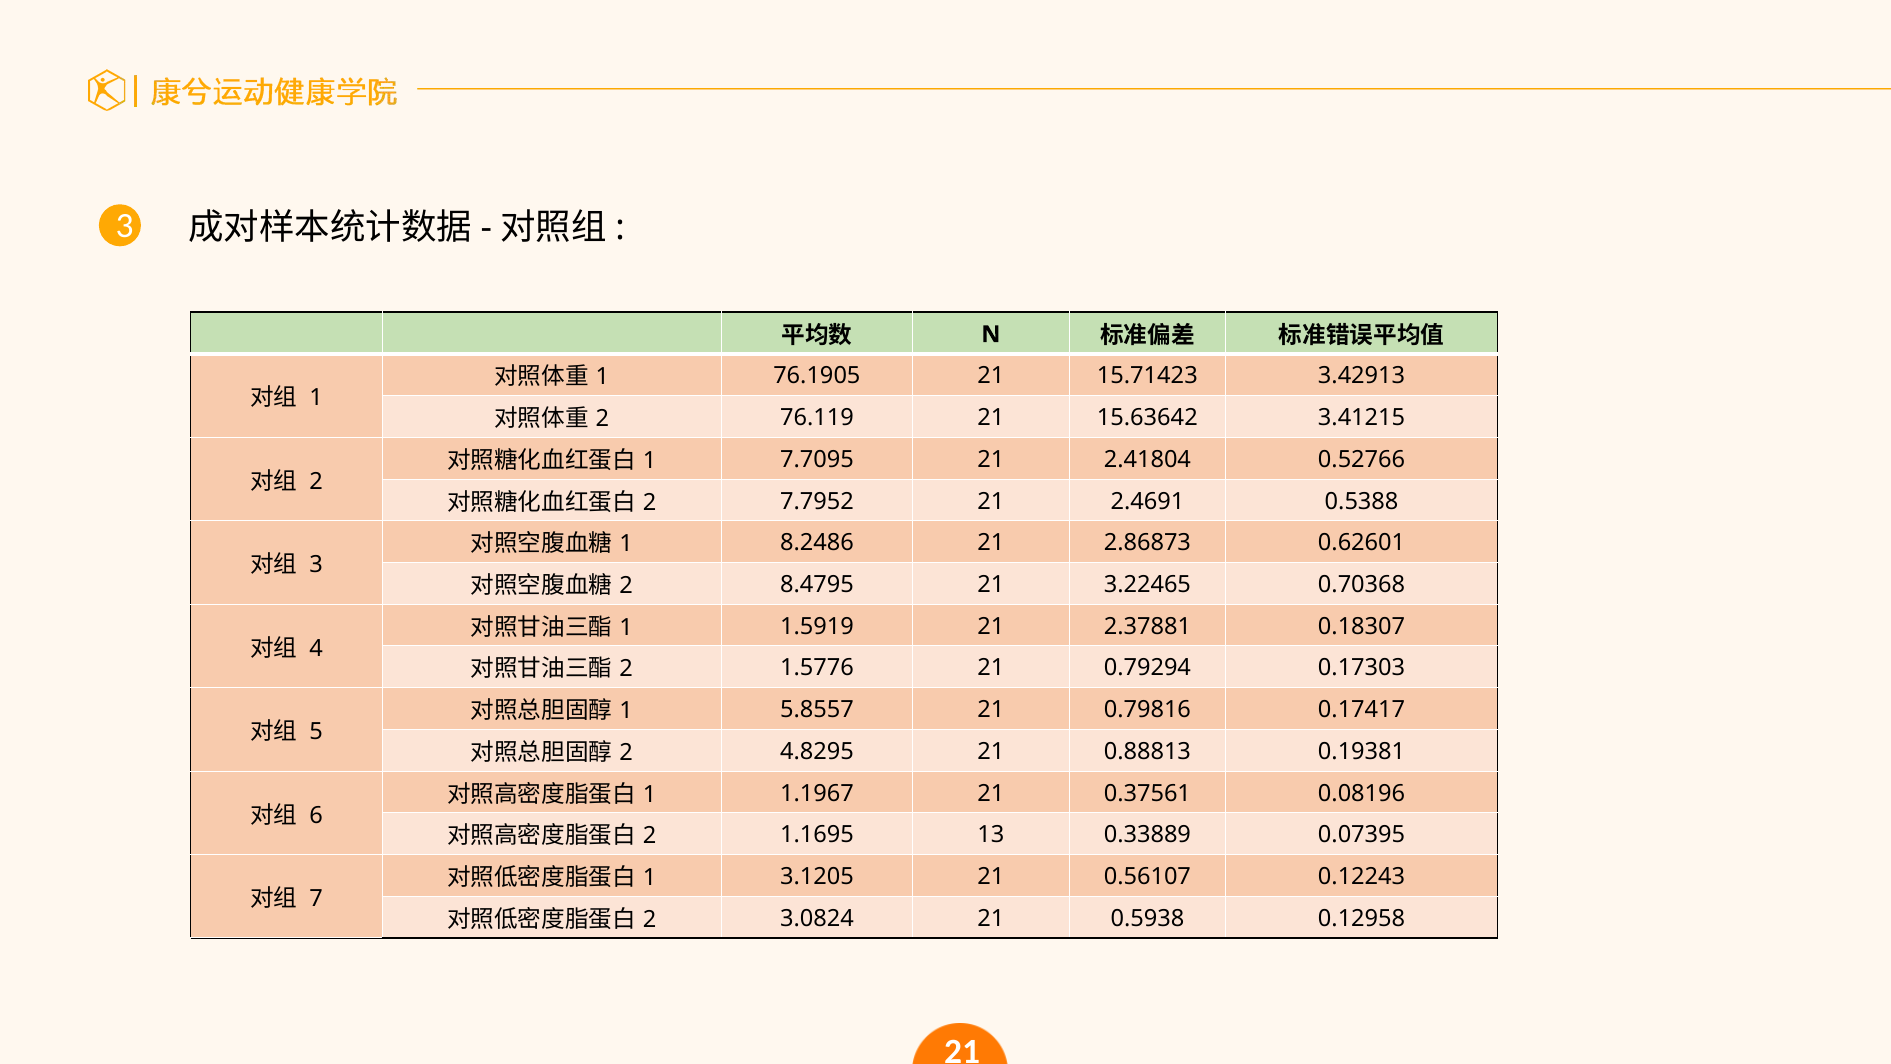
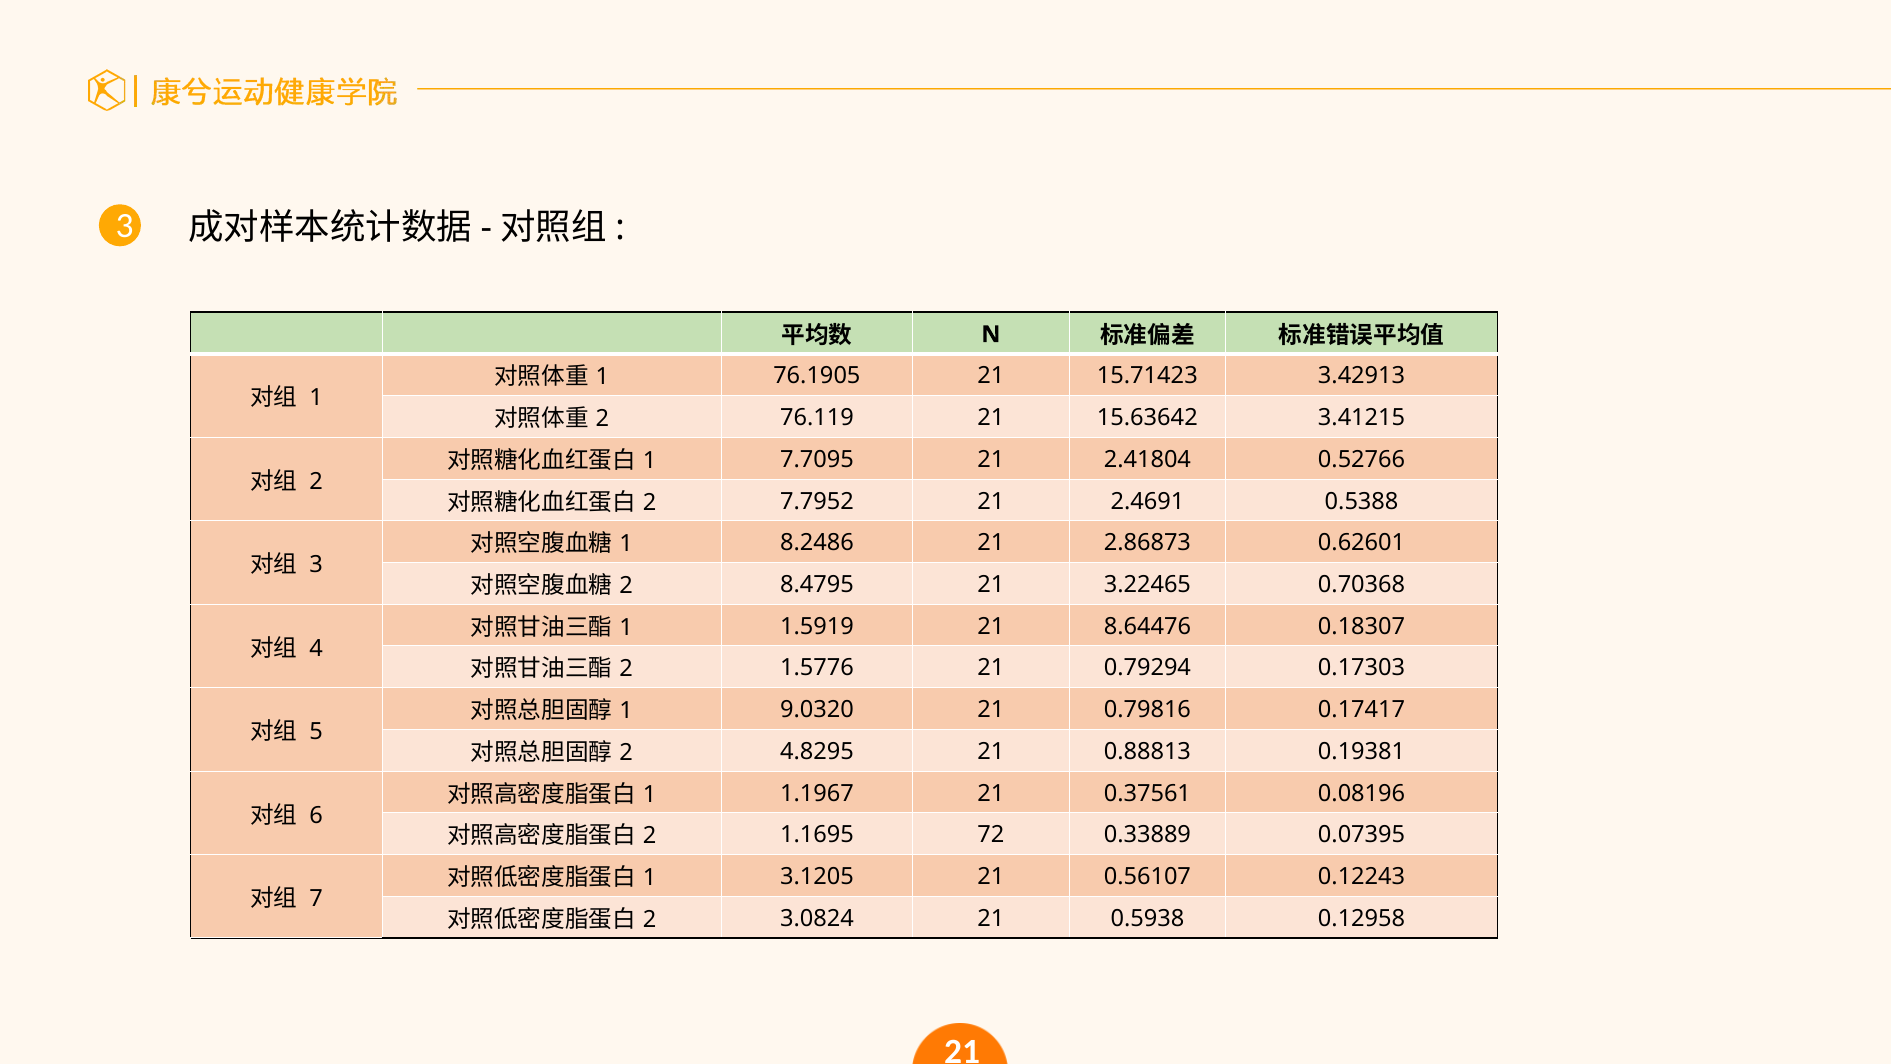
2.37881: 2.37881 -> 8.64476
5.8557: 5.8557 -> 9.0320
13: 13 -> 72
